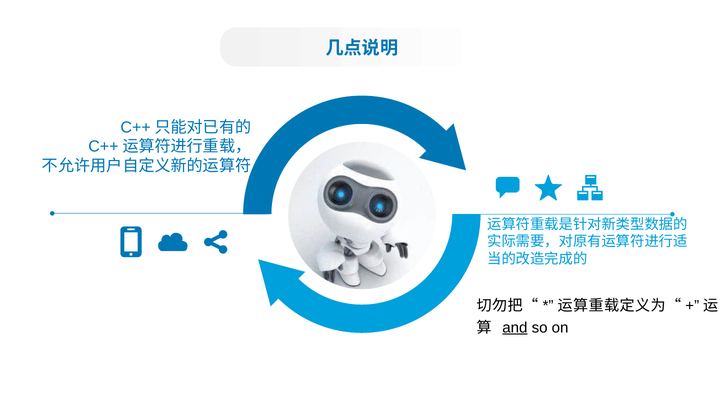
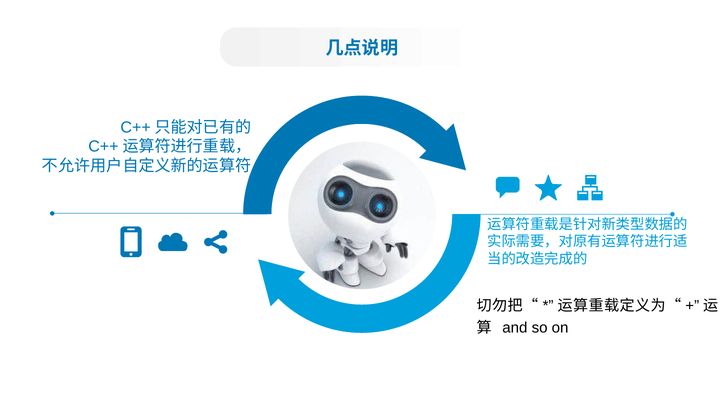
and underline: present -> none
